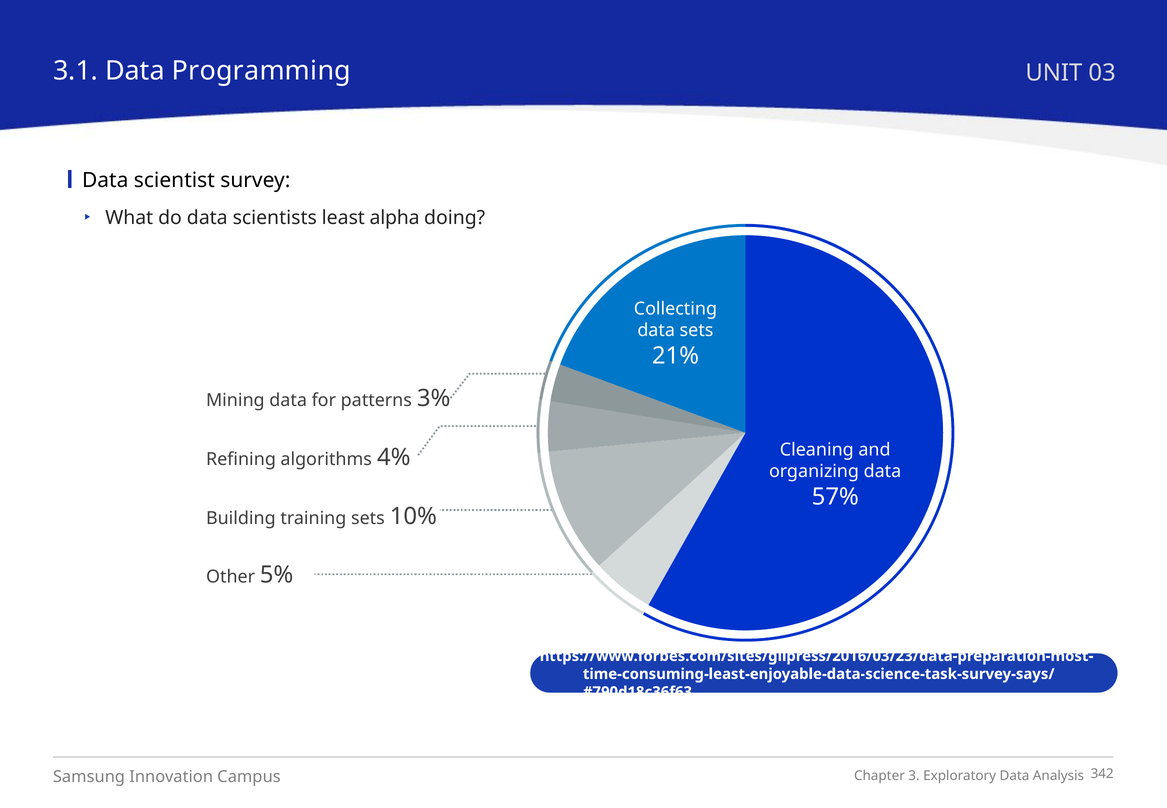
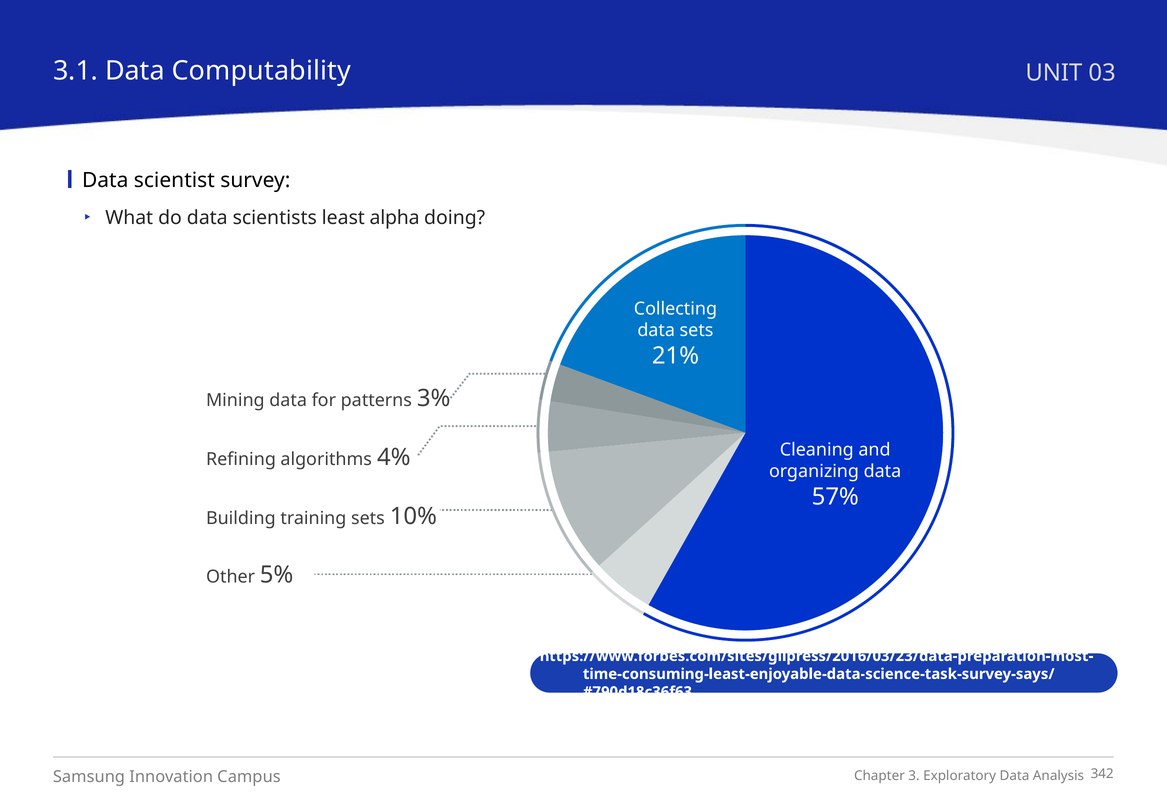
Programming: Programming -> Computability
